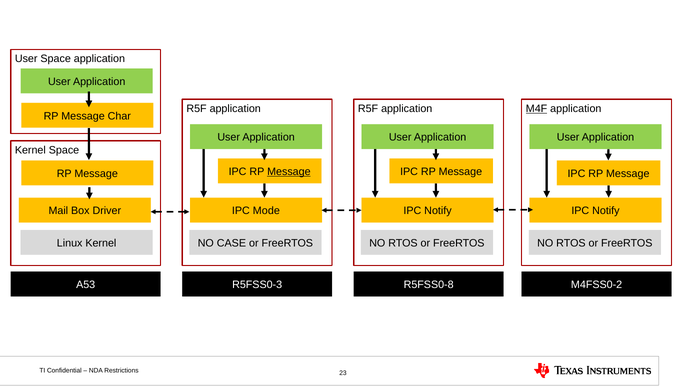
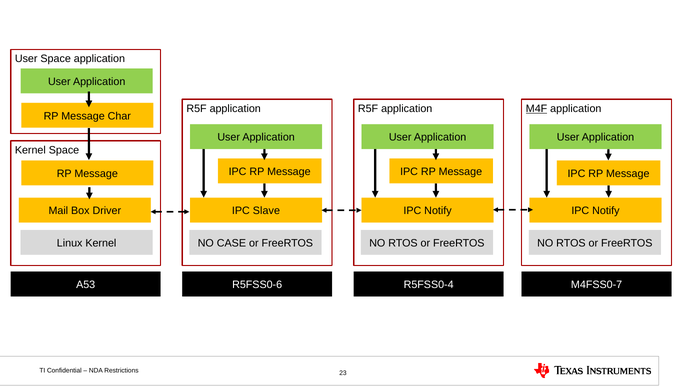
Message at (289, 172) underline: present -> none
Mode: Mode -> Slave
R5FSS0-3: R5FSS0-3 -> R5FSS0-6
R5FSS0-8: R5FSS0-8 -> R5FSS0-4
M4FSS0-2: M4FSS0-2 -> M4FSS0-7
